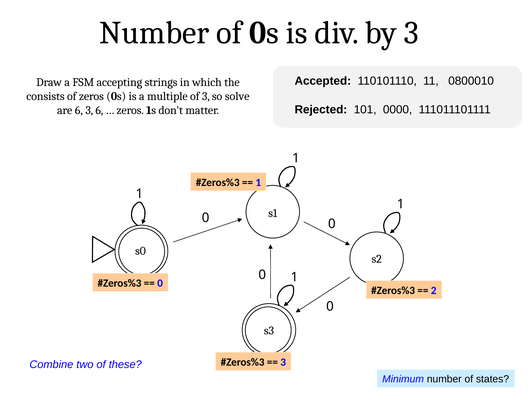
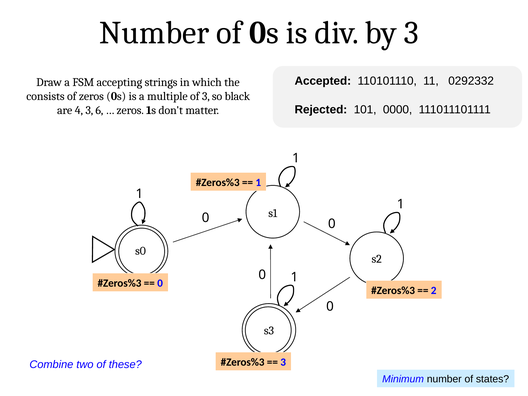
0800010: 0800010 -> 0292332
solve: solve -> black
are 6: 6 -> 4
